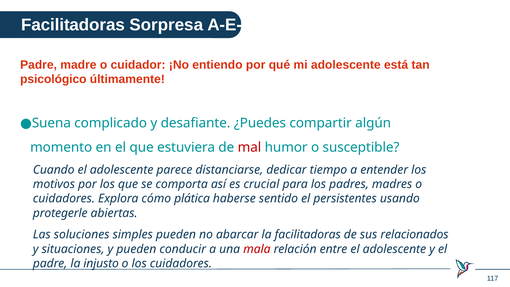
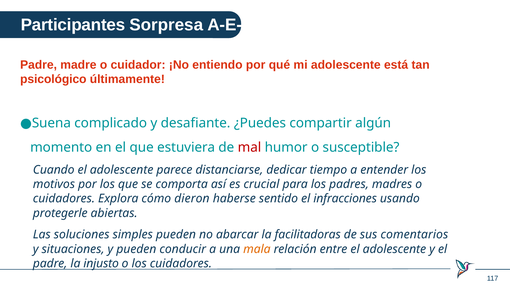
Facilitadoras at (73, 25): Facilitadoras -> Participantes
plática: plática -> dieron
persistentes: persistentes -> infracciones
relacionados: relacionados -> comentarios
mala colour: red -> orange
